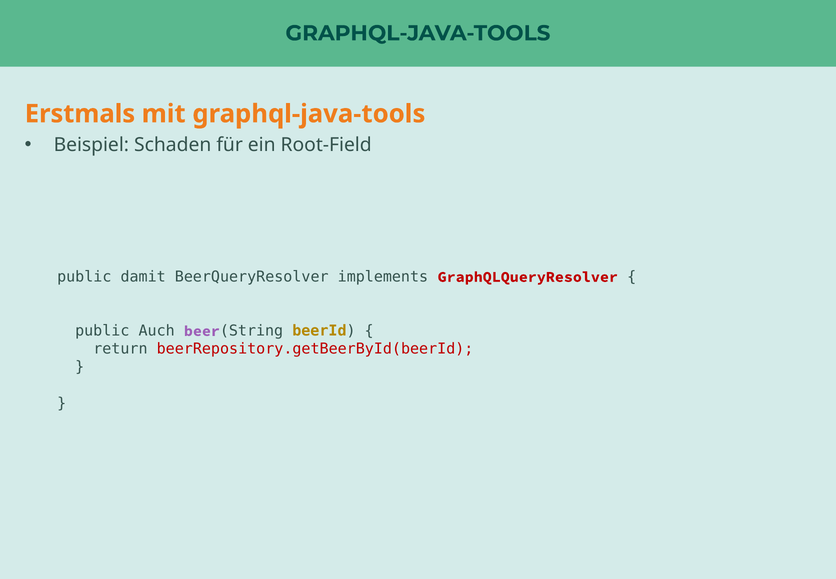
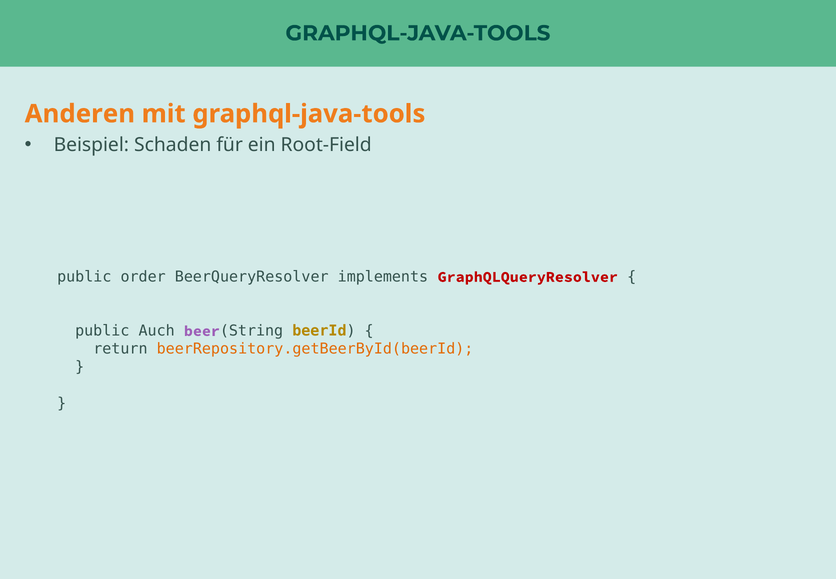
Erstmals: Erstmals -> Anderen
damit: damit -> order
beerRepository.getBeerById(beerId colour: red -> orange
